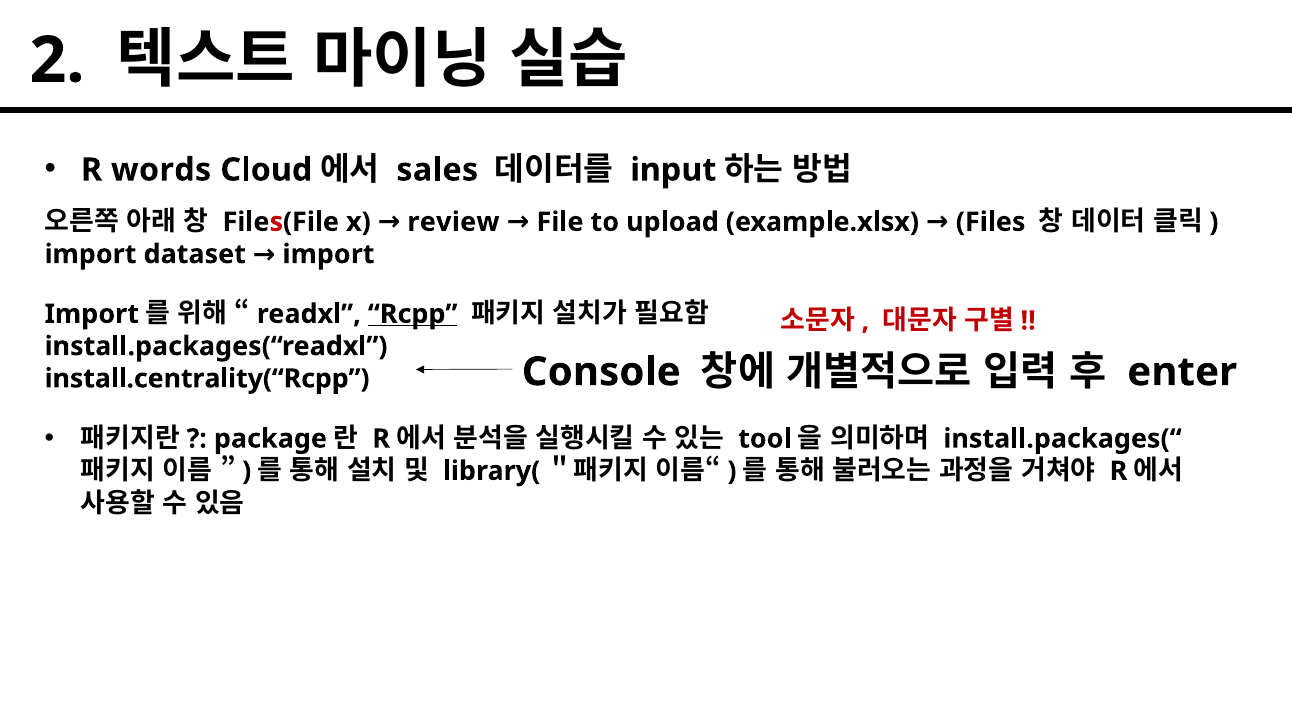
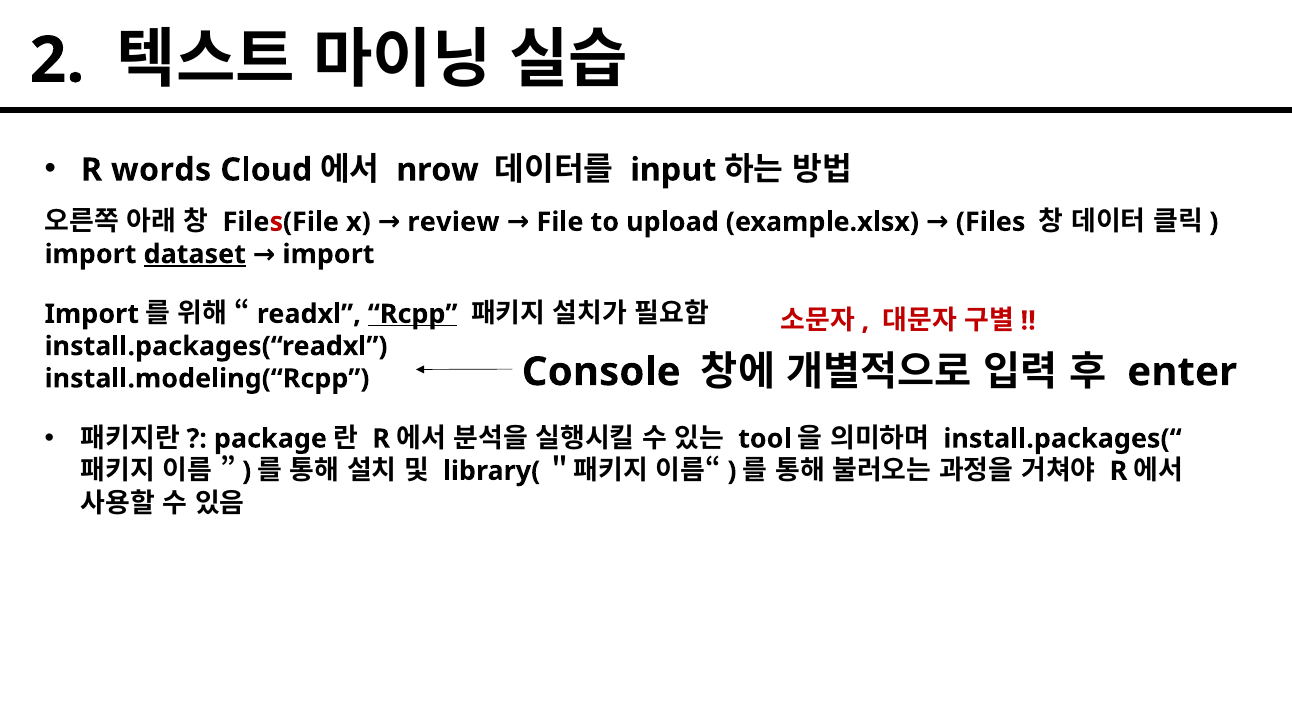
sales: sales -> nrow
dataset underline: none -> present
install.centrality(“Rcpp: install.centrality(“Rcpp -> install.modeling(“Rcpp
